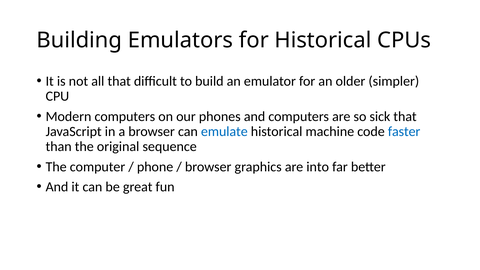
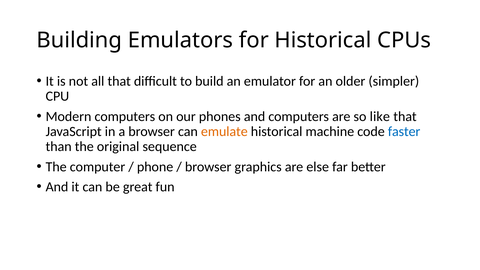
sick: sick -> like
emulate colour: blue -> orange
into: into -> else
